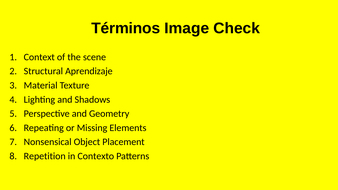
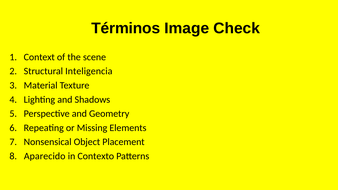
Aprendizaje: Aprendizaje -> Inteligencia
Repetition: Repetition -> Aparecido
